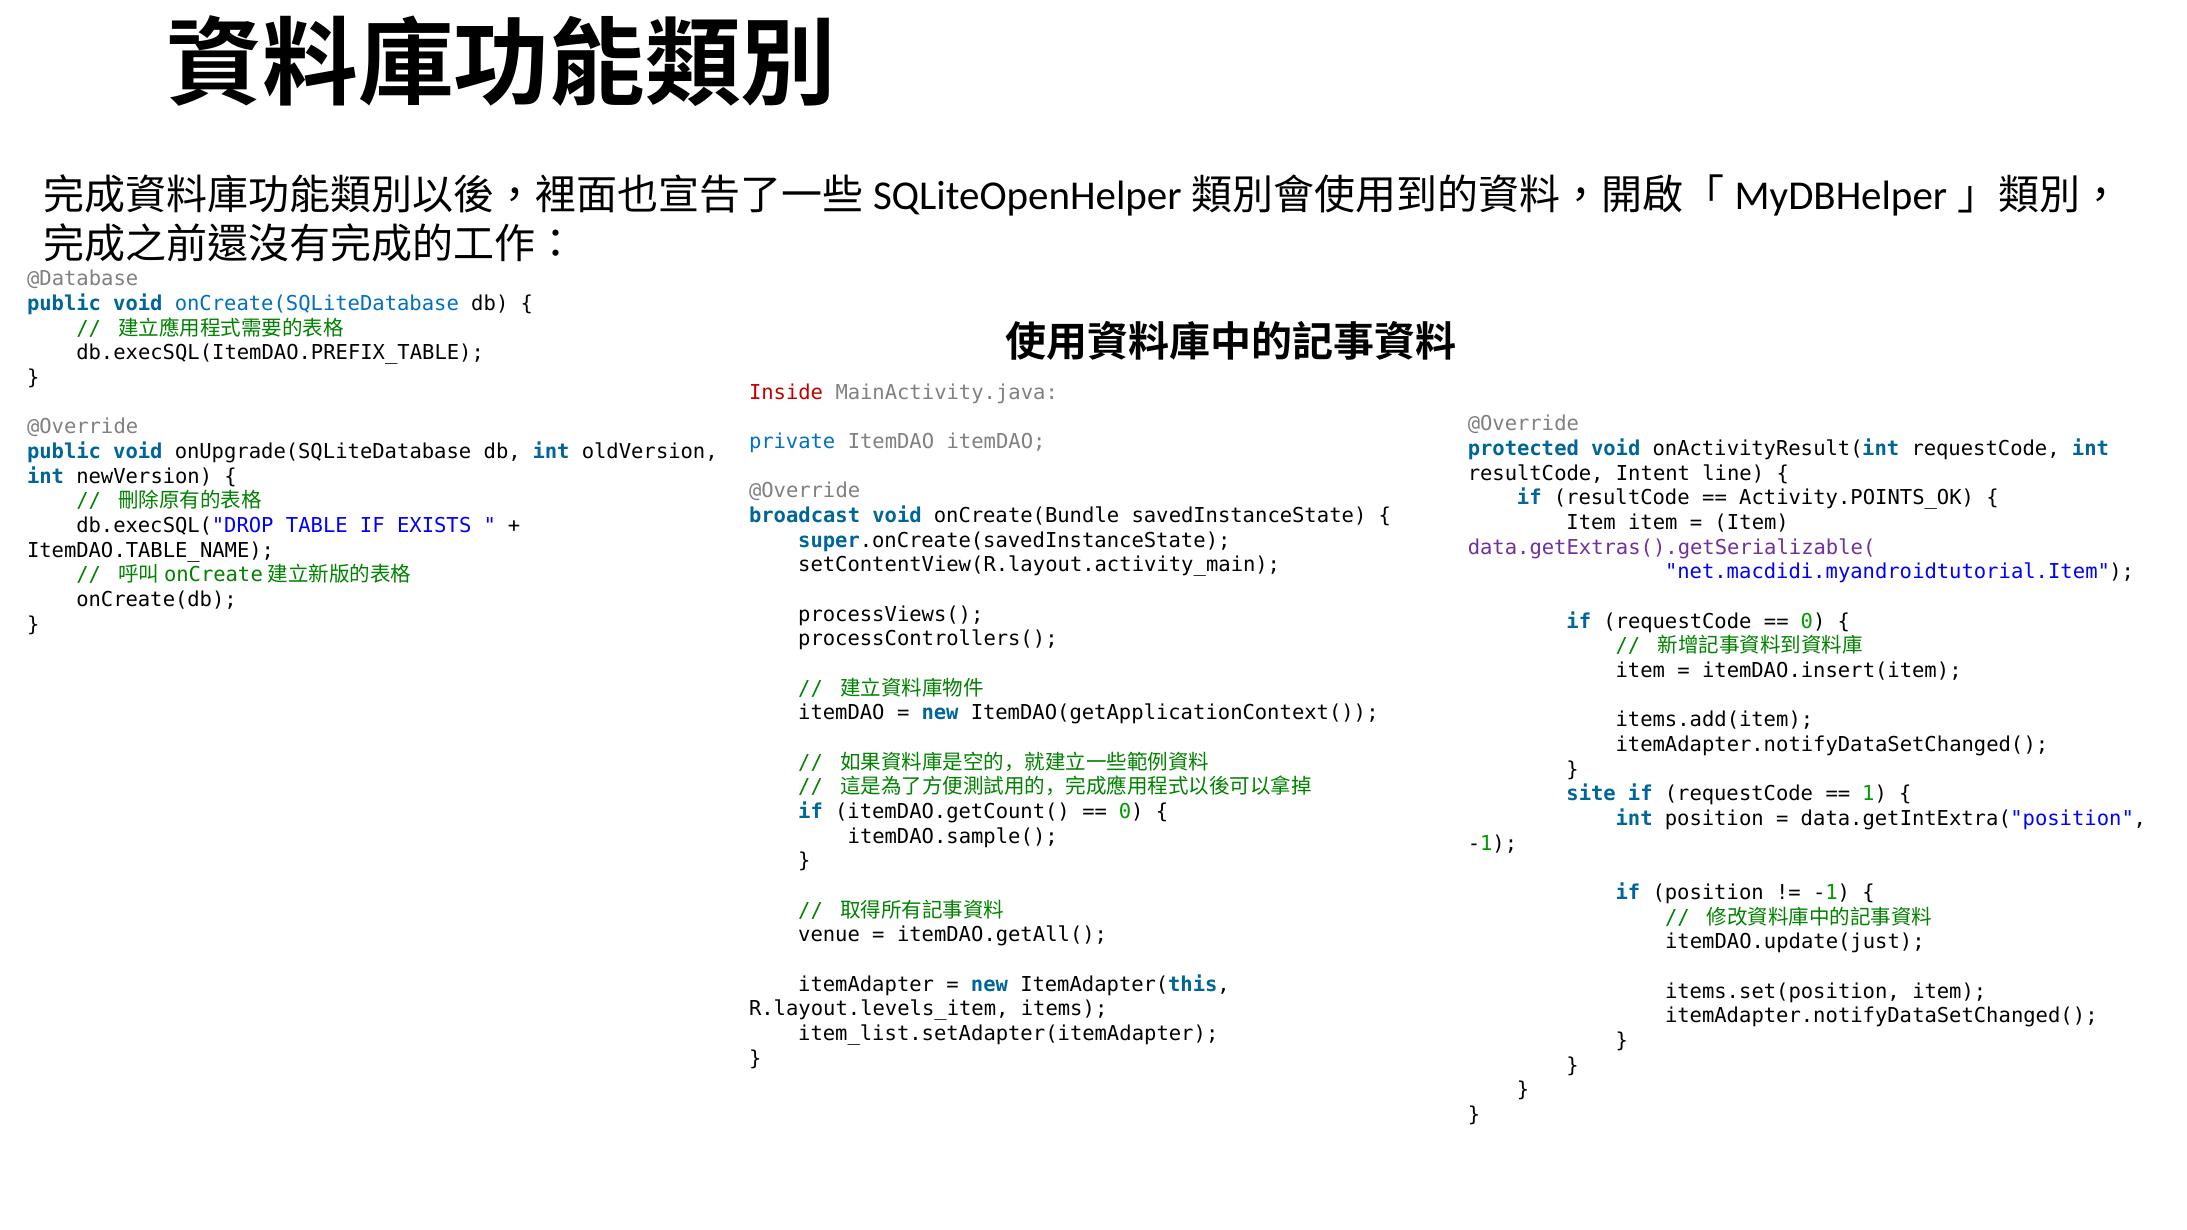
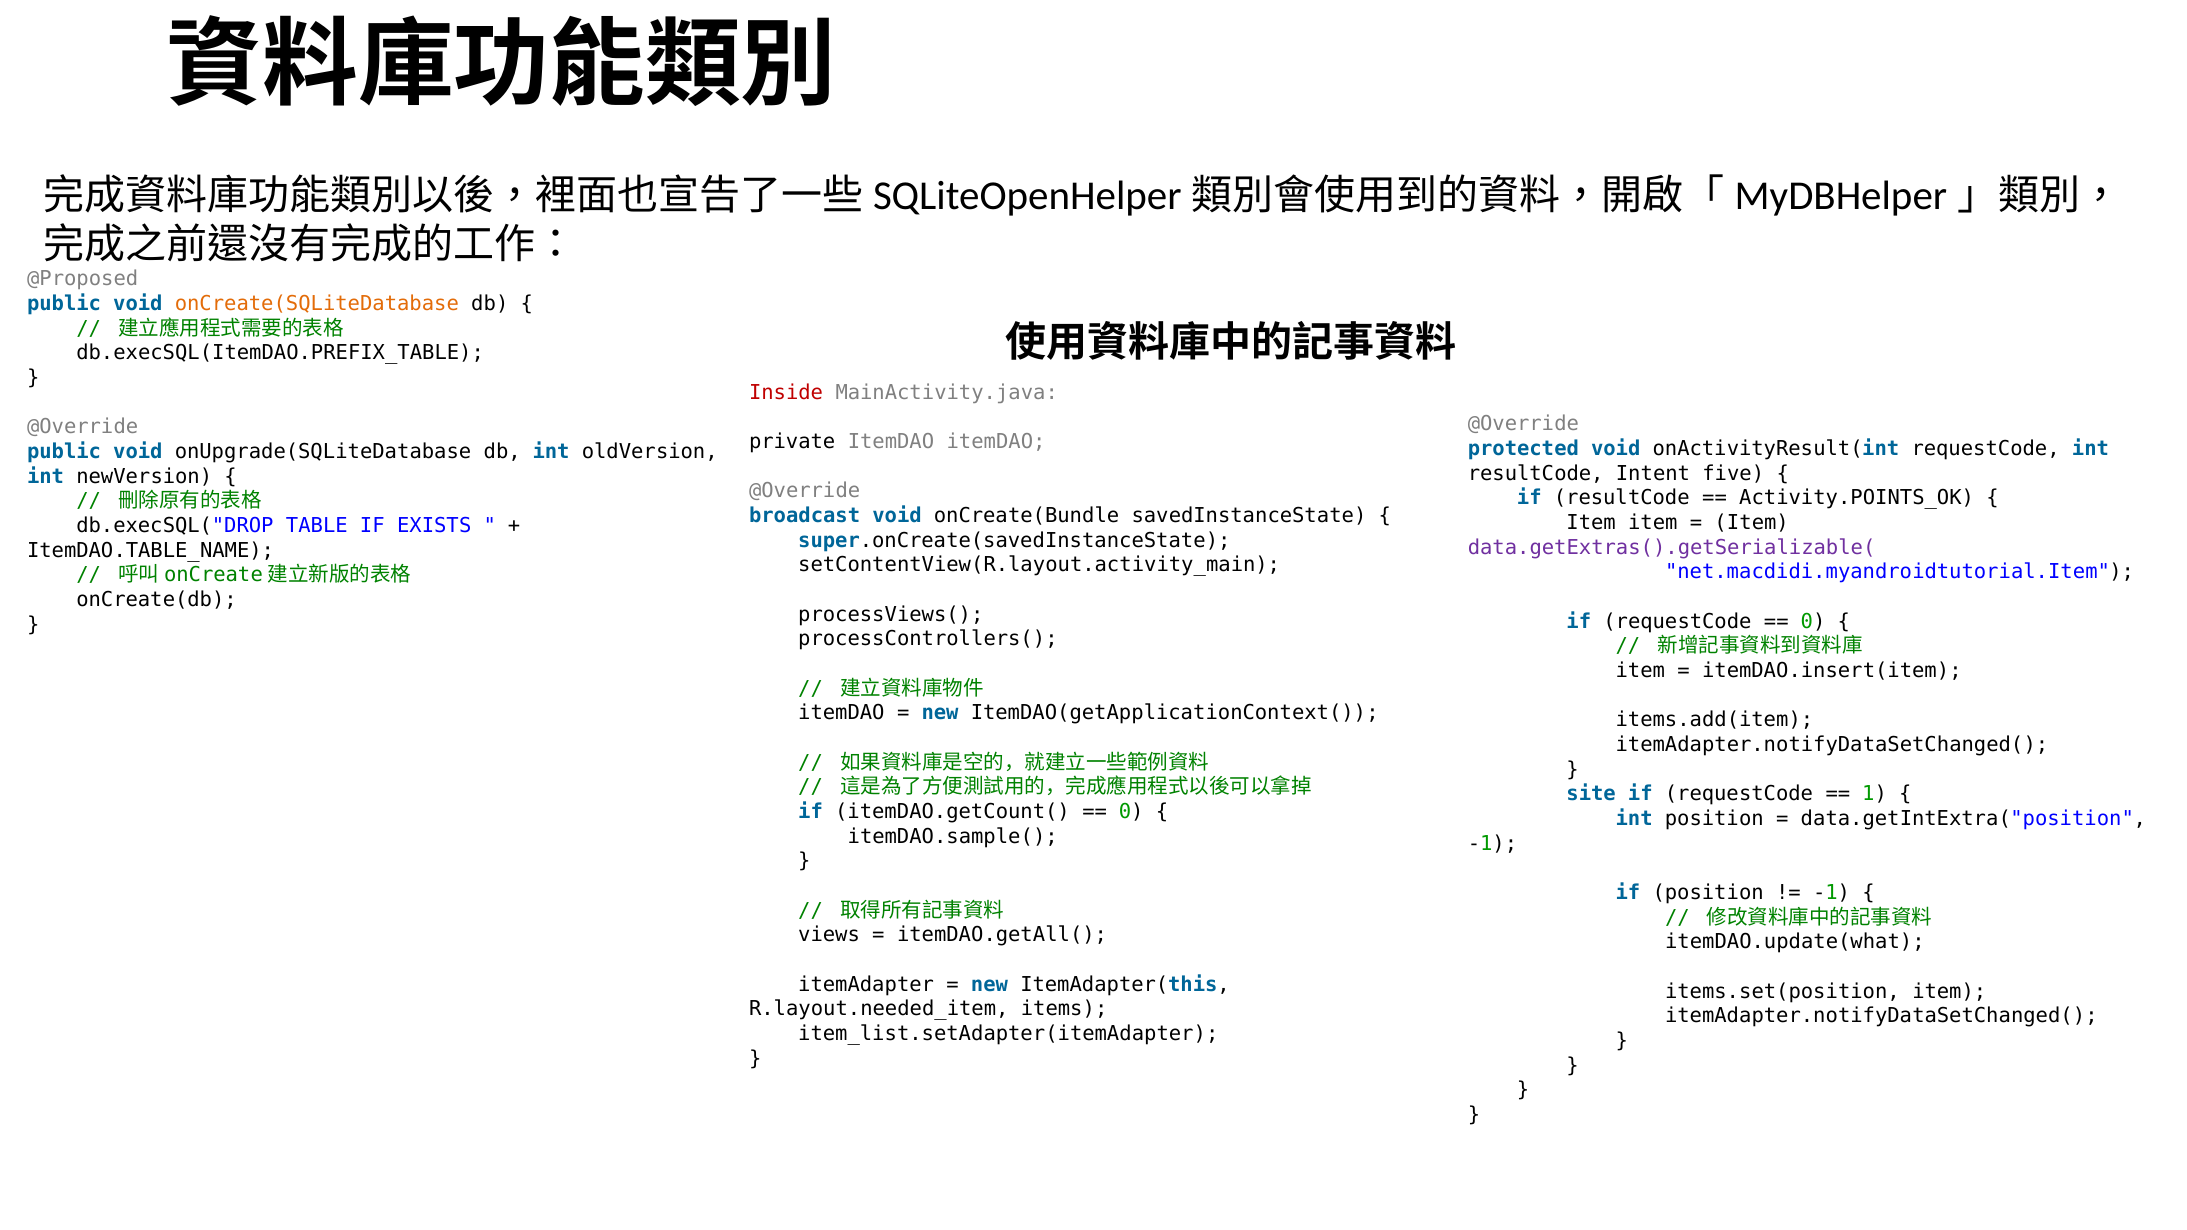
@Database: @Database -> @Proposed
onCreate(SQLiteDatabase colour: blue -> orange
private colour: blue -> black
line: line -> five
venue: venue -> views
itemDAO.update(just: itemDAO.update(just -> itemDAO.update(what
R.layout.levels_item: R.layout.levels_item -> R.layout.needed_item
